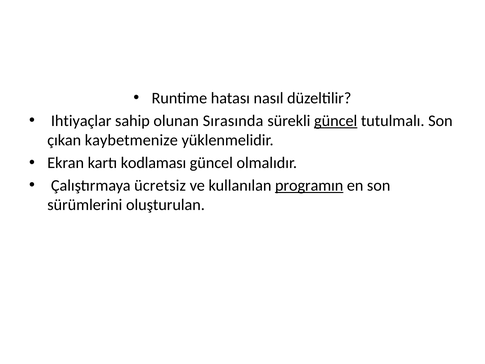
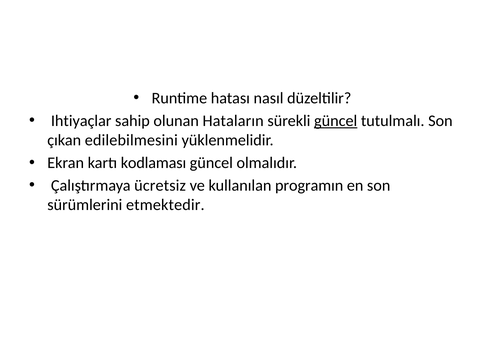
Sırasında: Sırasında -> Hataların
kaybetmenize: kaybetmenize -> edilebilmesini
programın underline: present -> none
oluşturulan: oluşturulan -> etmektedir
